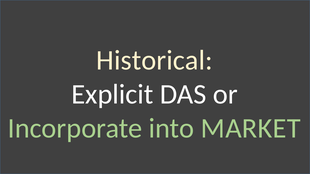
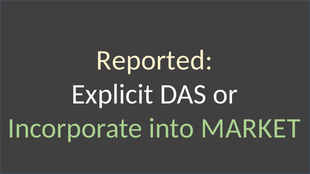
Historical: Historical -> Reported
